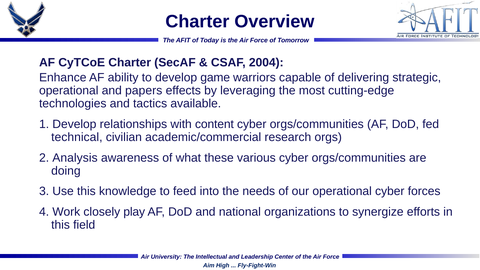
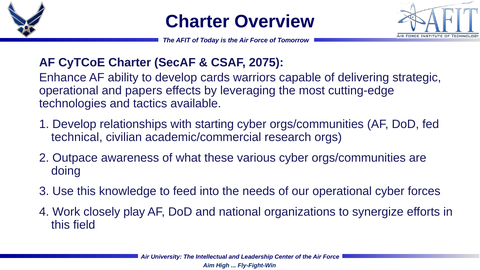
2004: 2004 -> 2075
game: game -> cards
content: content -> starting
Analysis: Analysis -> Outpace
